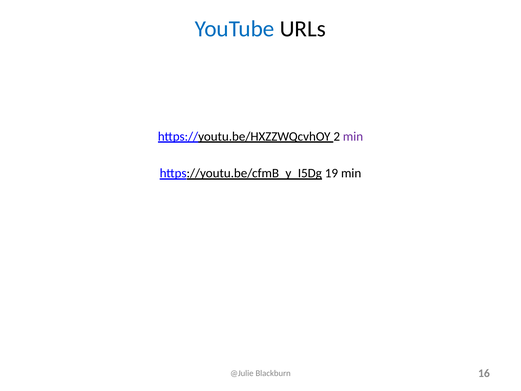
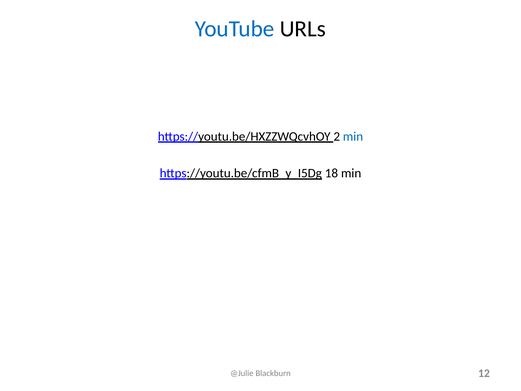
min at (353, 136) colour: purple -> blue
19: 19 -> 18
16: 16 -> 12
